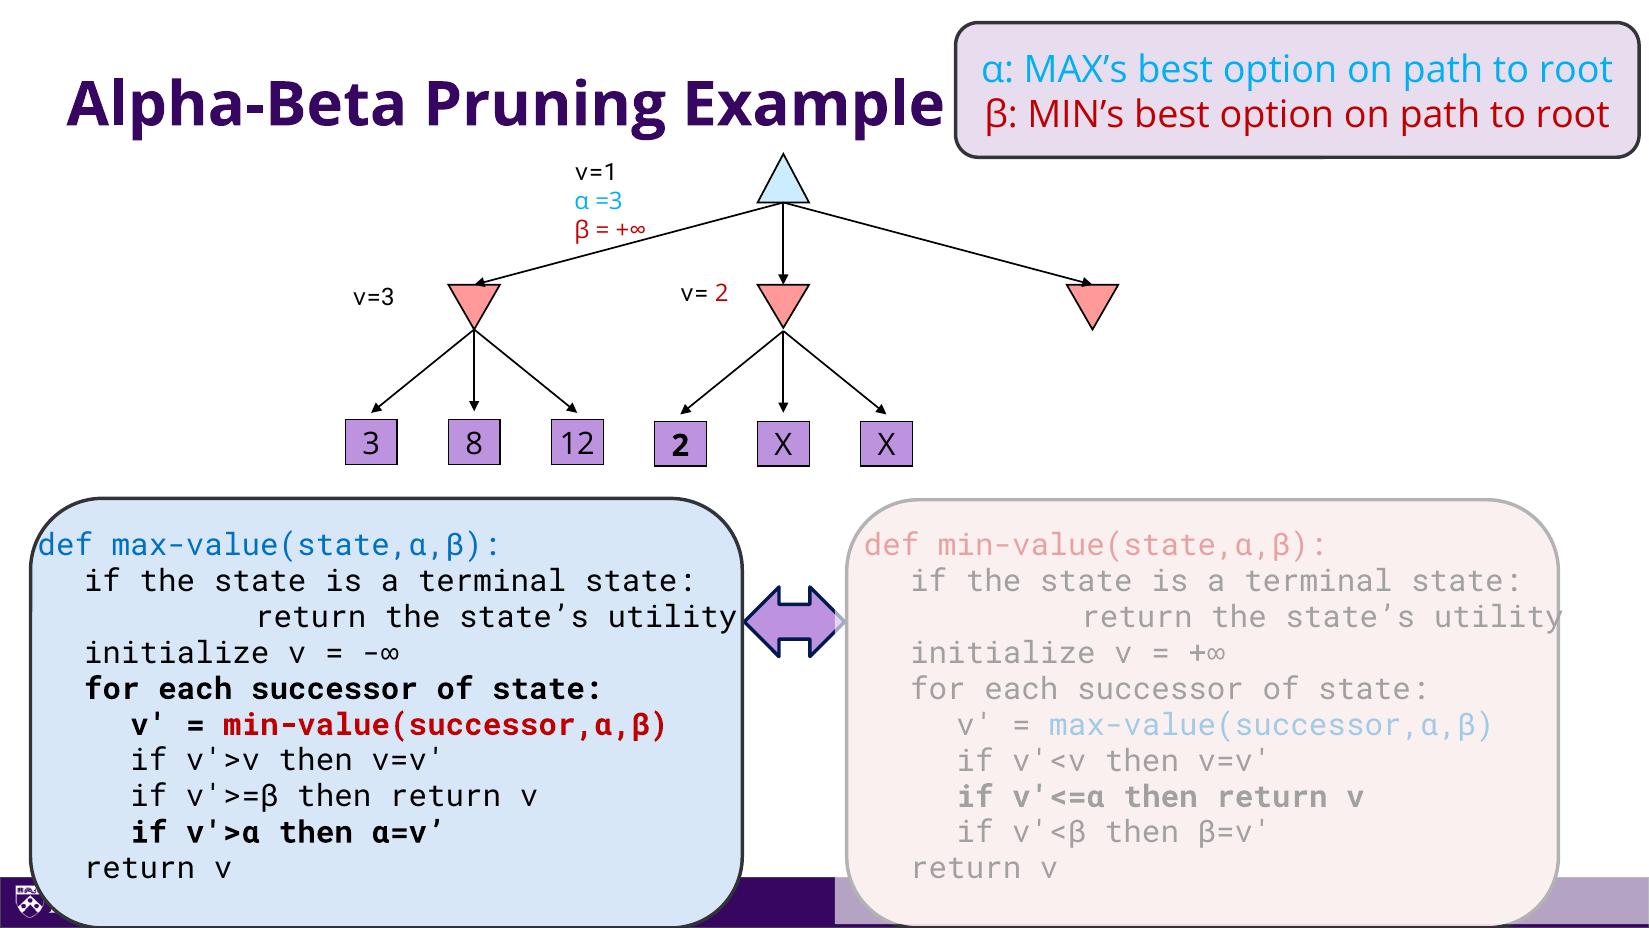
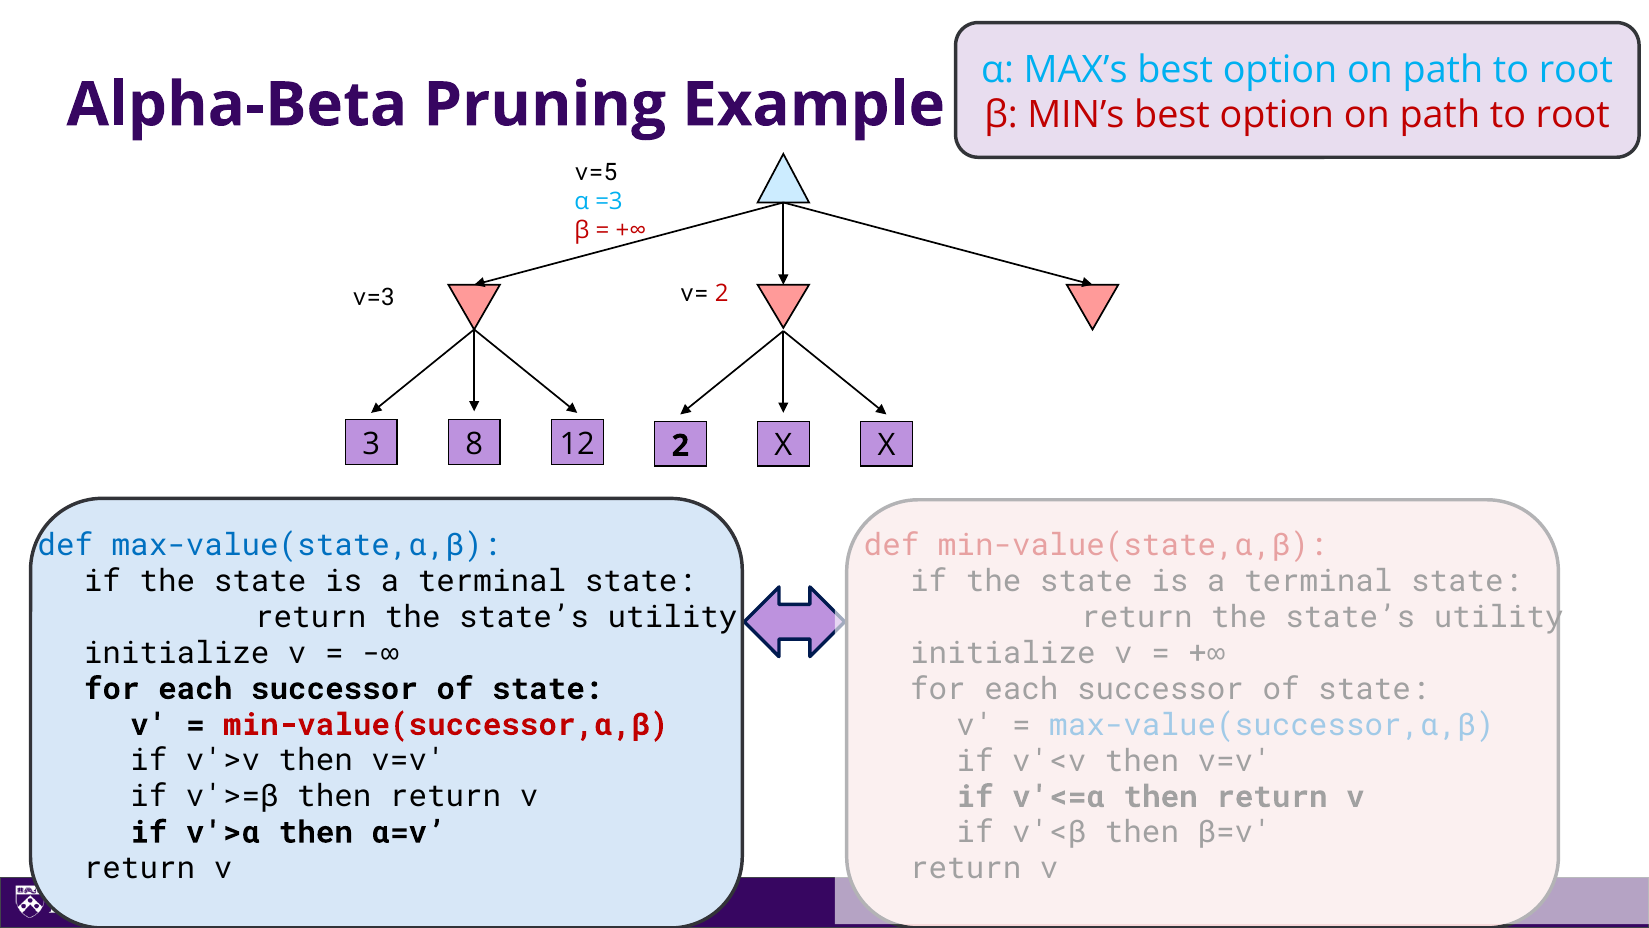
v=1: v=1 -> v=5
